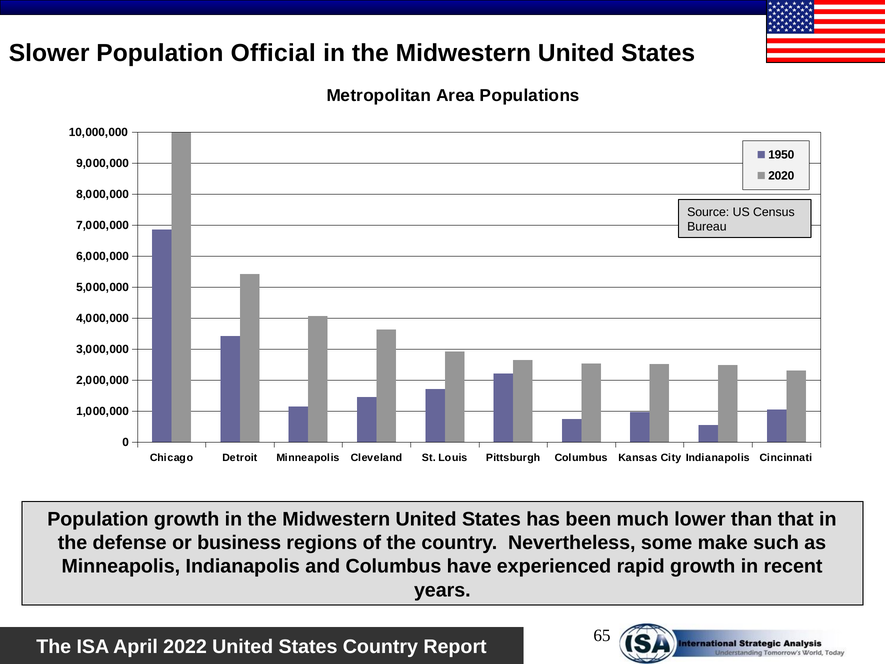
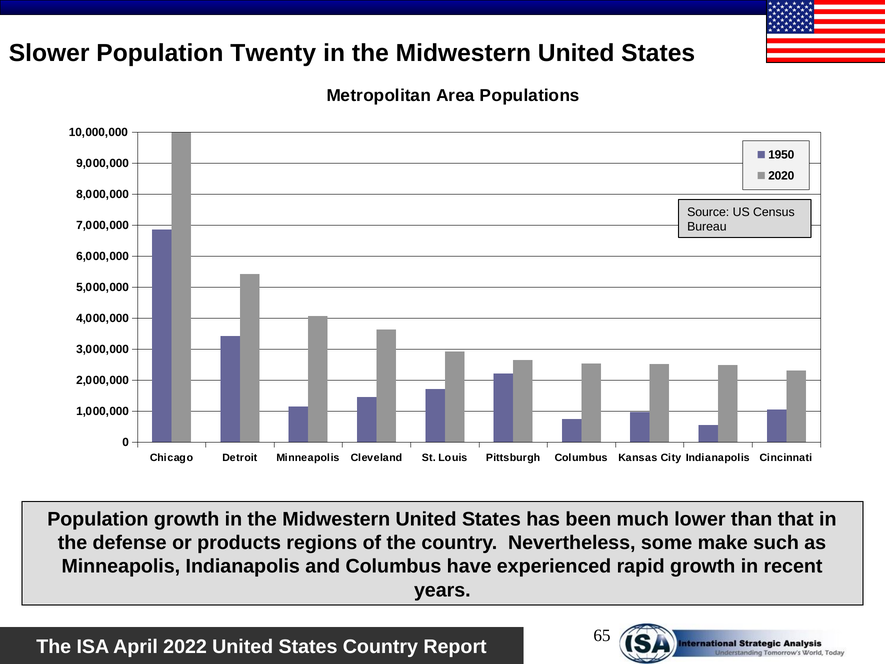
Official: Official -> Twenty
business: business -> products
